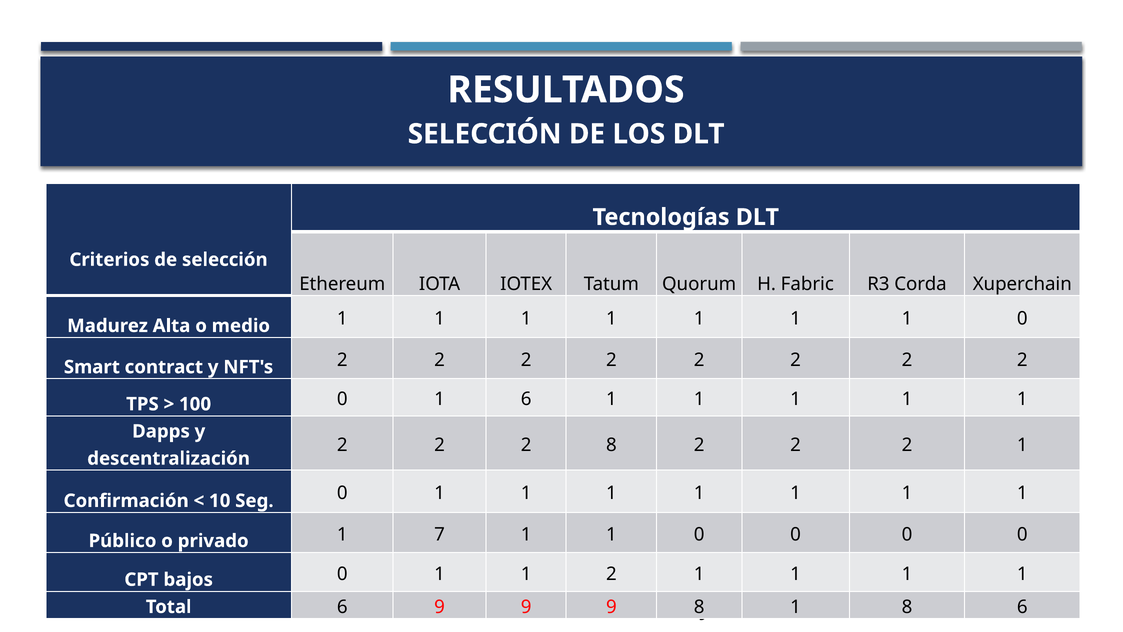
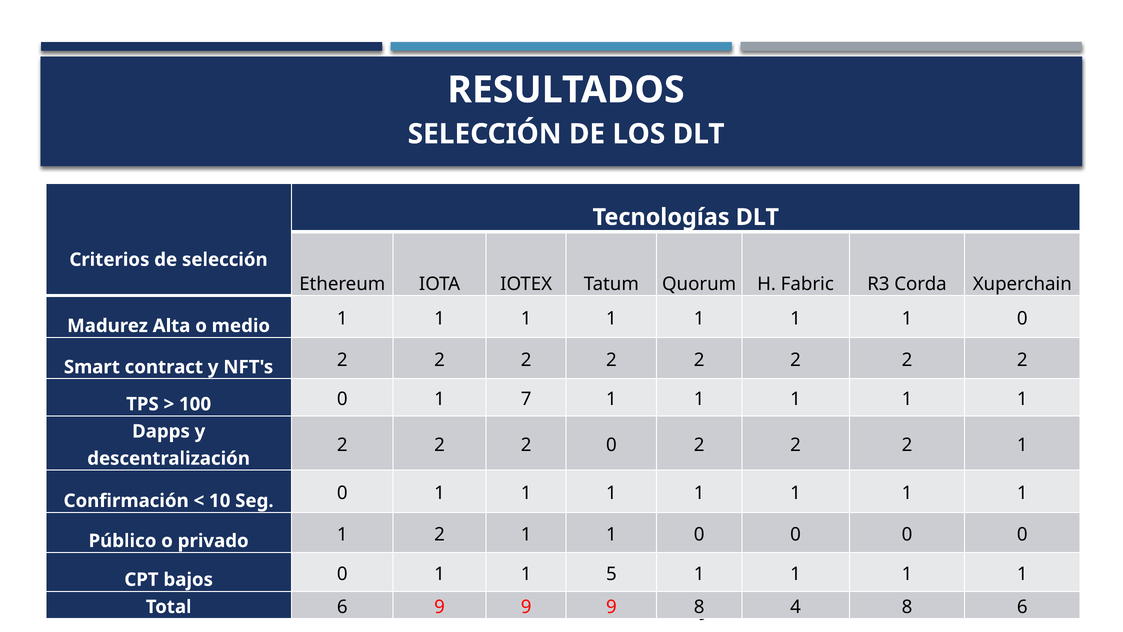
1 6: 6 -> 7
2 8: 8 -> 0
1 7: 7 -> 2
1 2: 2 -> 5
1 at (796, 607): 1 -> 4
